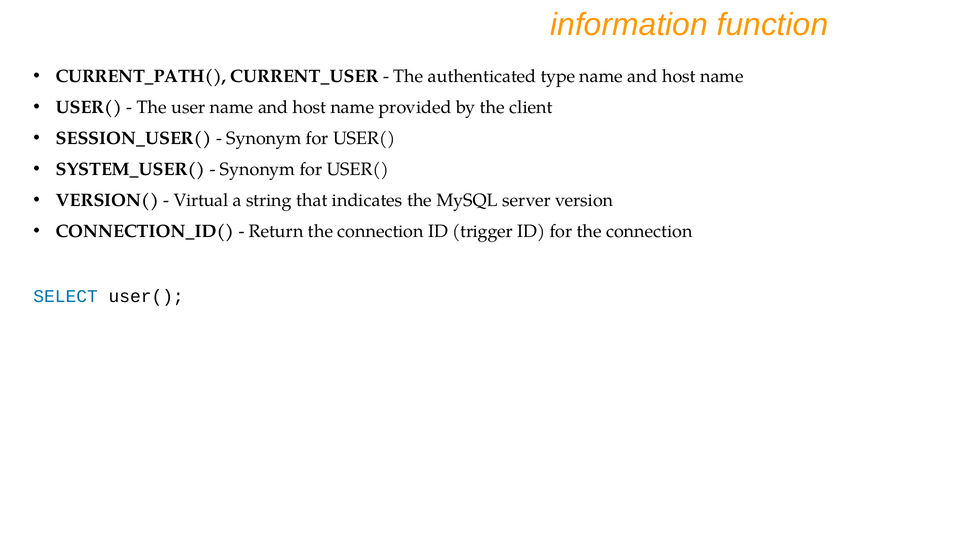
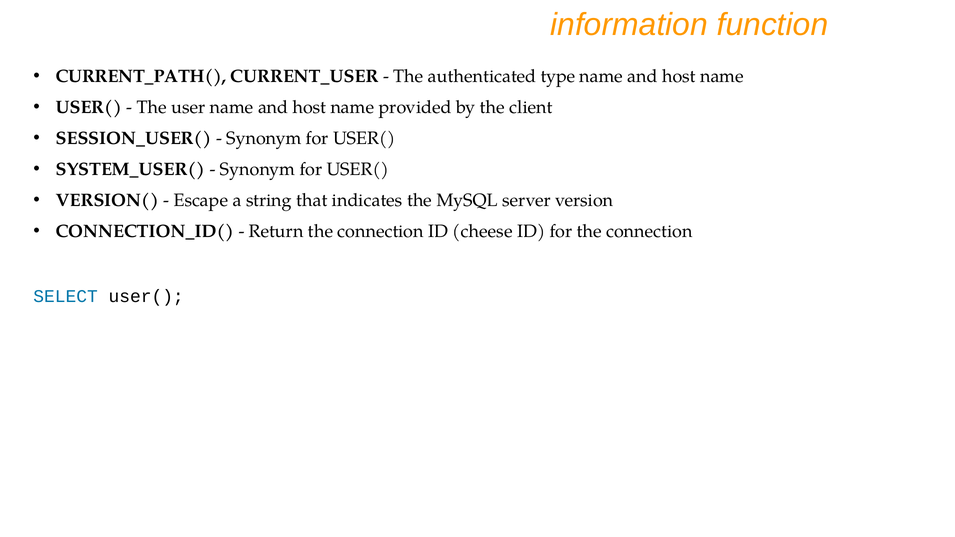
Virtual: Virtual -> Escape
trigger: trigger -> cheese
